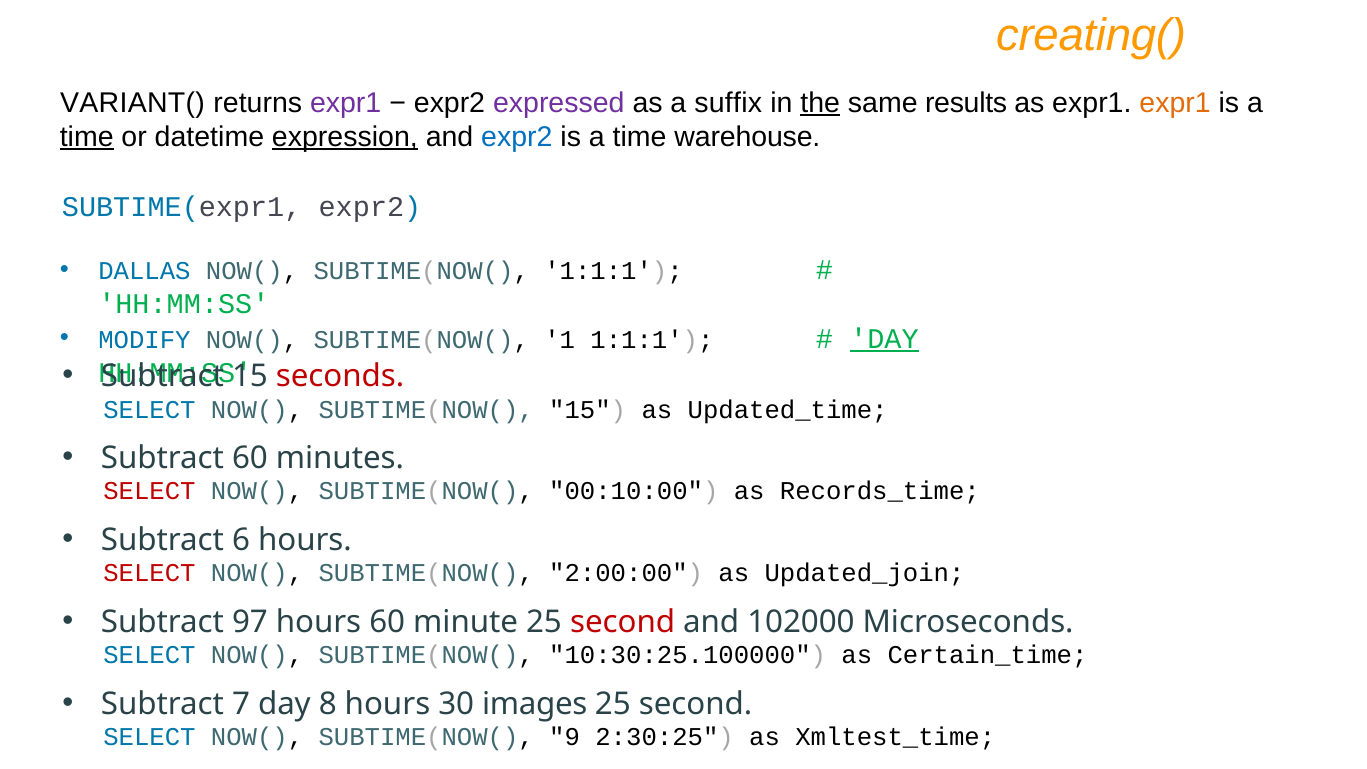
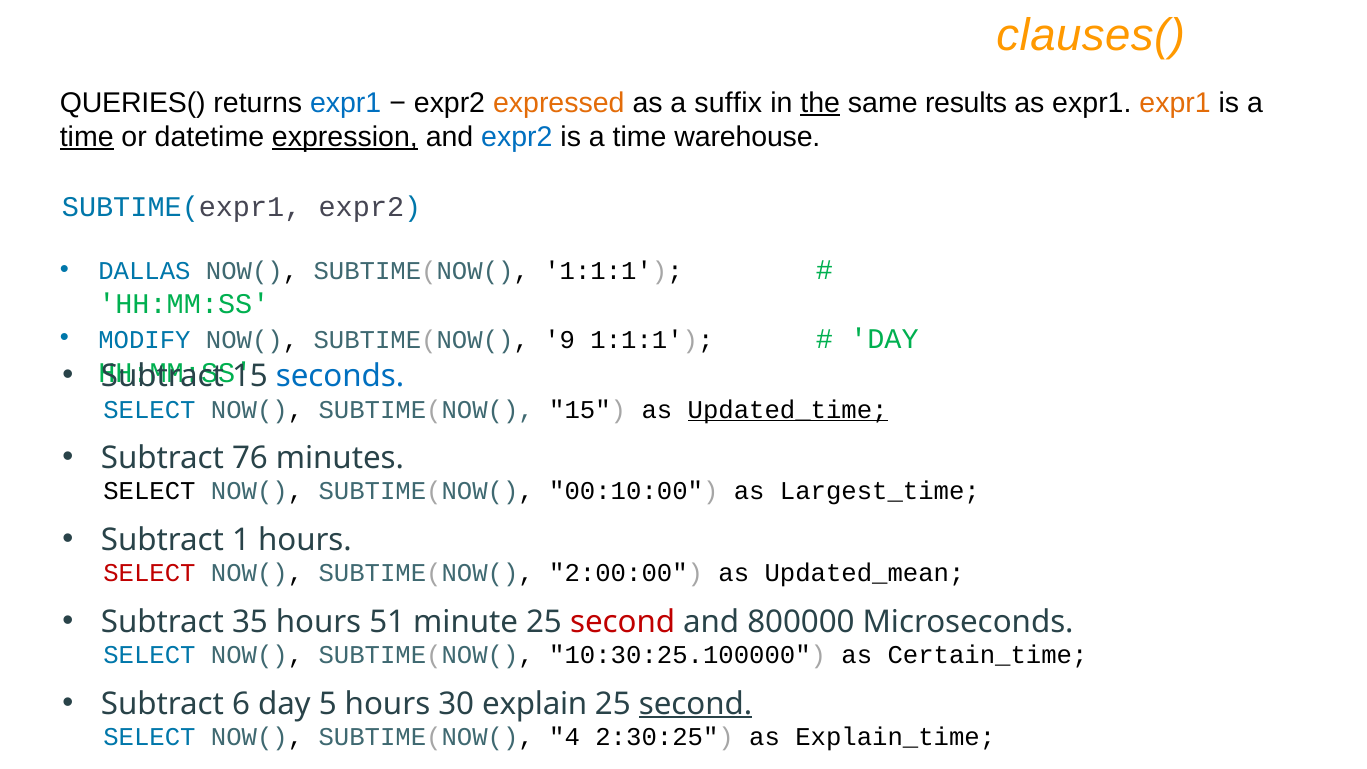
creating(: creating( -> clauses(
VARIANT(: VARIANT( -> QUERIES(
expr1 at (346, 103) colour: purple -> blue
expressed colour: purple -> orange
1: 1 -> 9
DAY at (884, 339) underline: present -> none
seconds colour: red -> blue
Updated_time underline: none -> present
Subtract 60: 60 -> 76
SELECT at (149, 491) colour: red -> black
Records_time: Records_time -> Largest_time
6: 6 -> 1
Updated_join: Updated_join -> Updated_mean
97: 97 -> 35
hours 60: 60 -> 51
102000: 102000 -> 800000
7: 7 -> 6
8: 8 -> 5
images: images -> explain
second at (696, 704) underline: none -> present
9: 9 -> 4
Xmltest_time: Xmltest_time -> Explain_time
